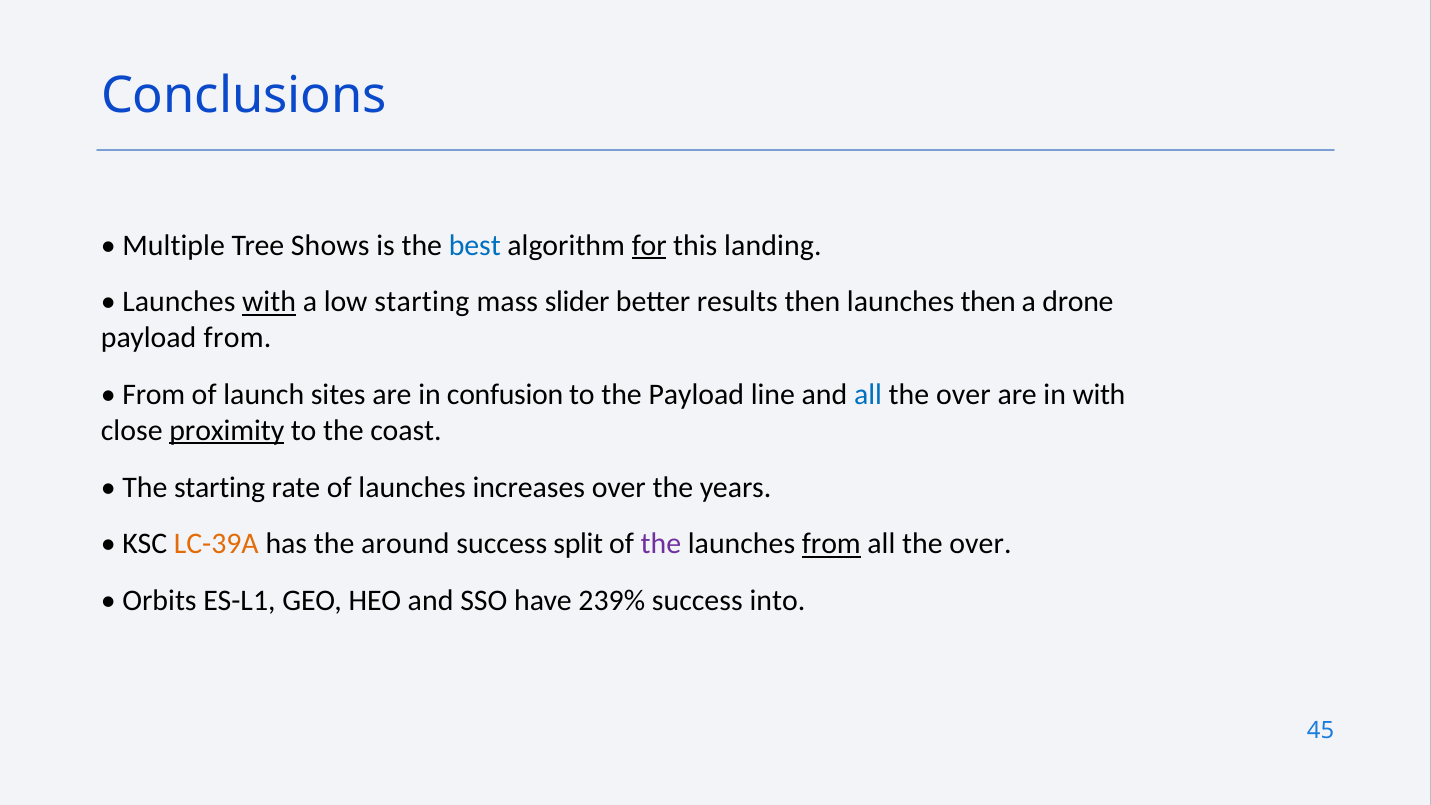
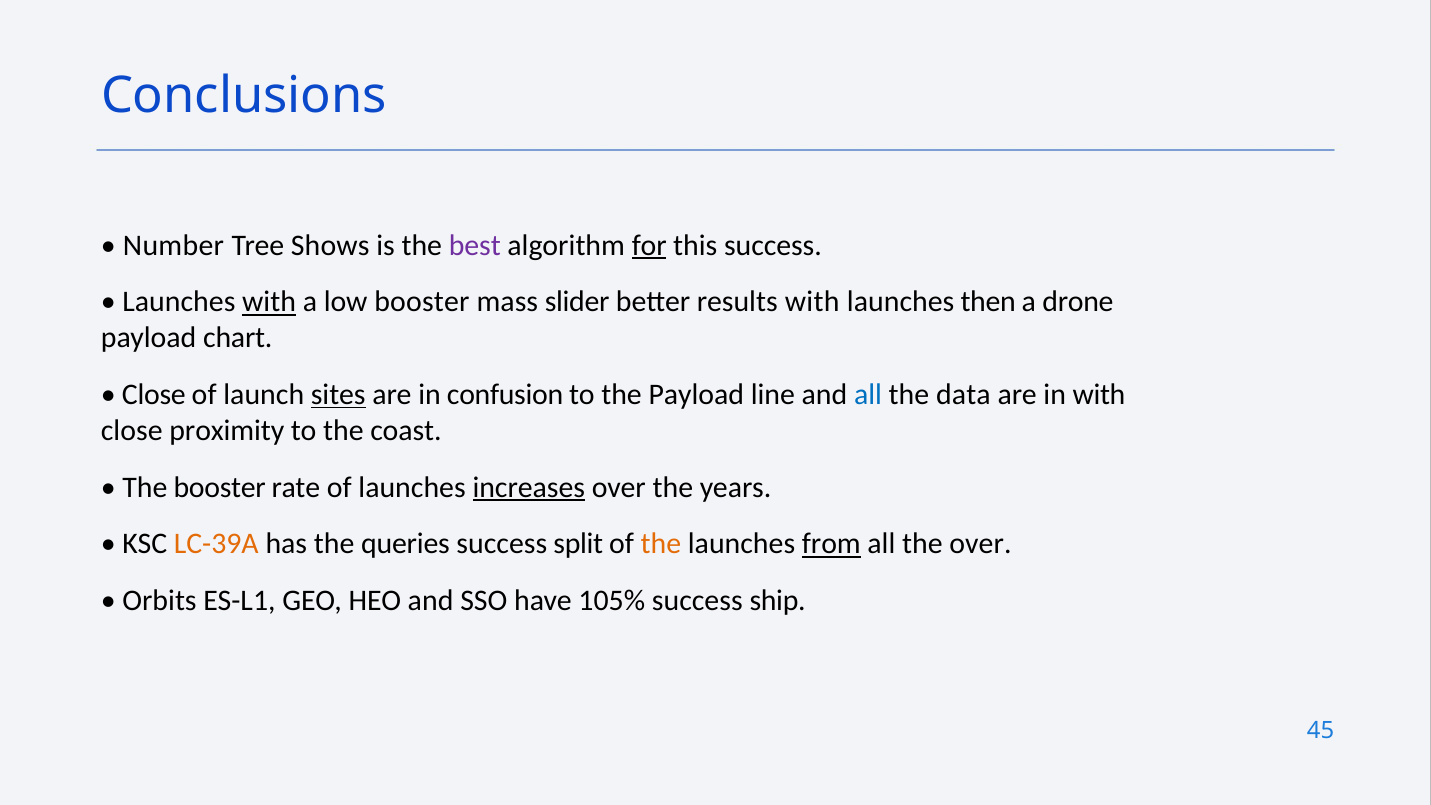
Multiple: Multiple -> Number
best colour: blue -> purple
this landing: landing -> success
low starting: starting -> booster
results then: then -> with
payload from: from -> chart
From at (154, 395): From -> Close
sites underline: none -> present
over at (963, 395): over -> data
proximity underline: present -> none
The starting: starting -> booster
increases underline: none -> present
around: around -> queries
the at (661, 544) colour: purple -> orange
239%: 239% -> 105%
into: into -> ship
